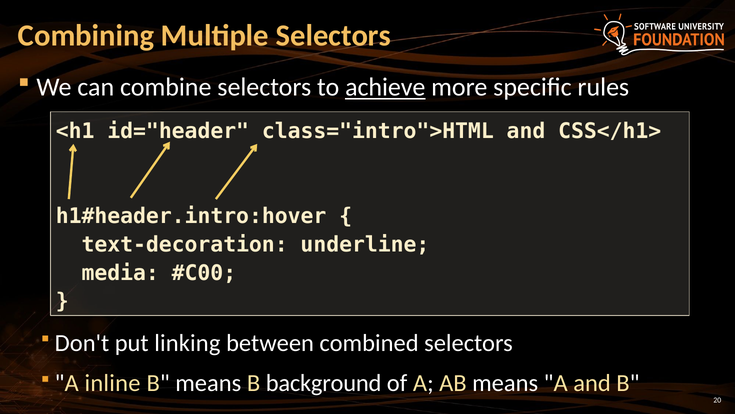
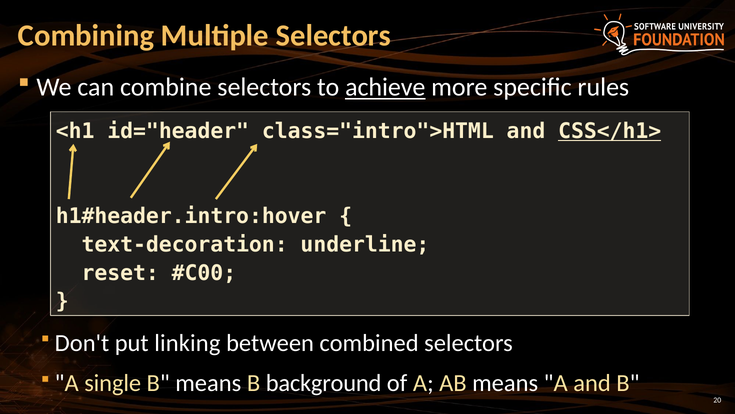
CSS</h1> underline: none -> present
media: media -> reset
inline: inline -> single
